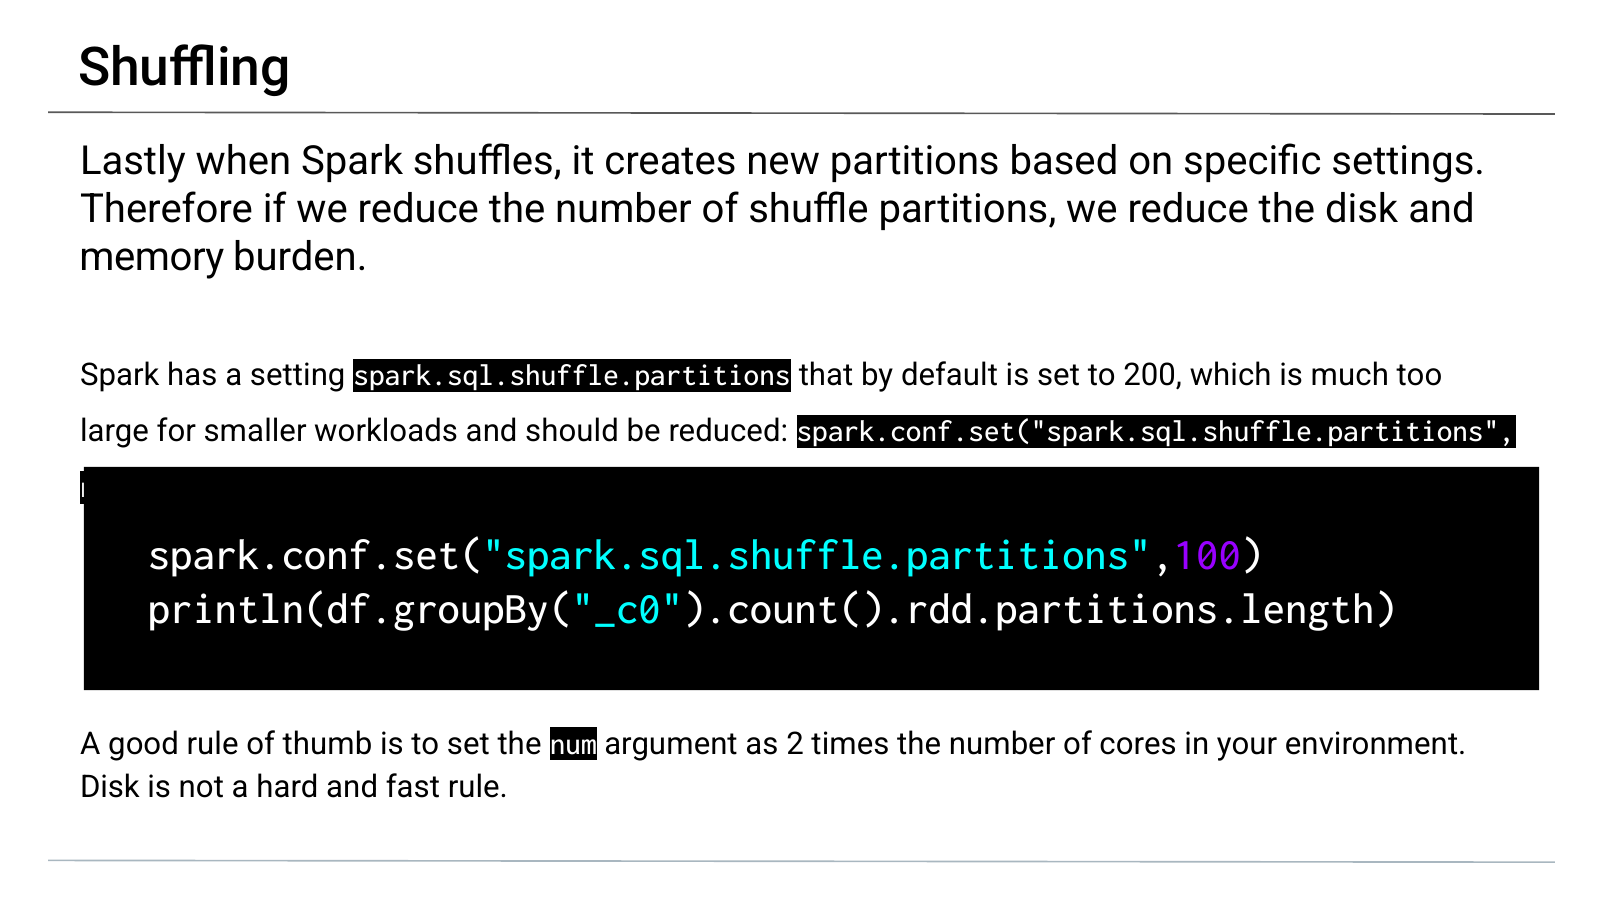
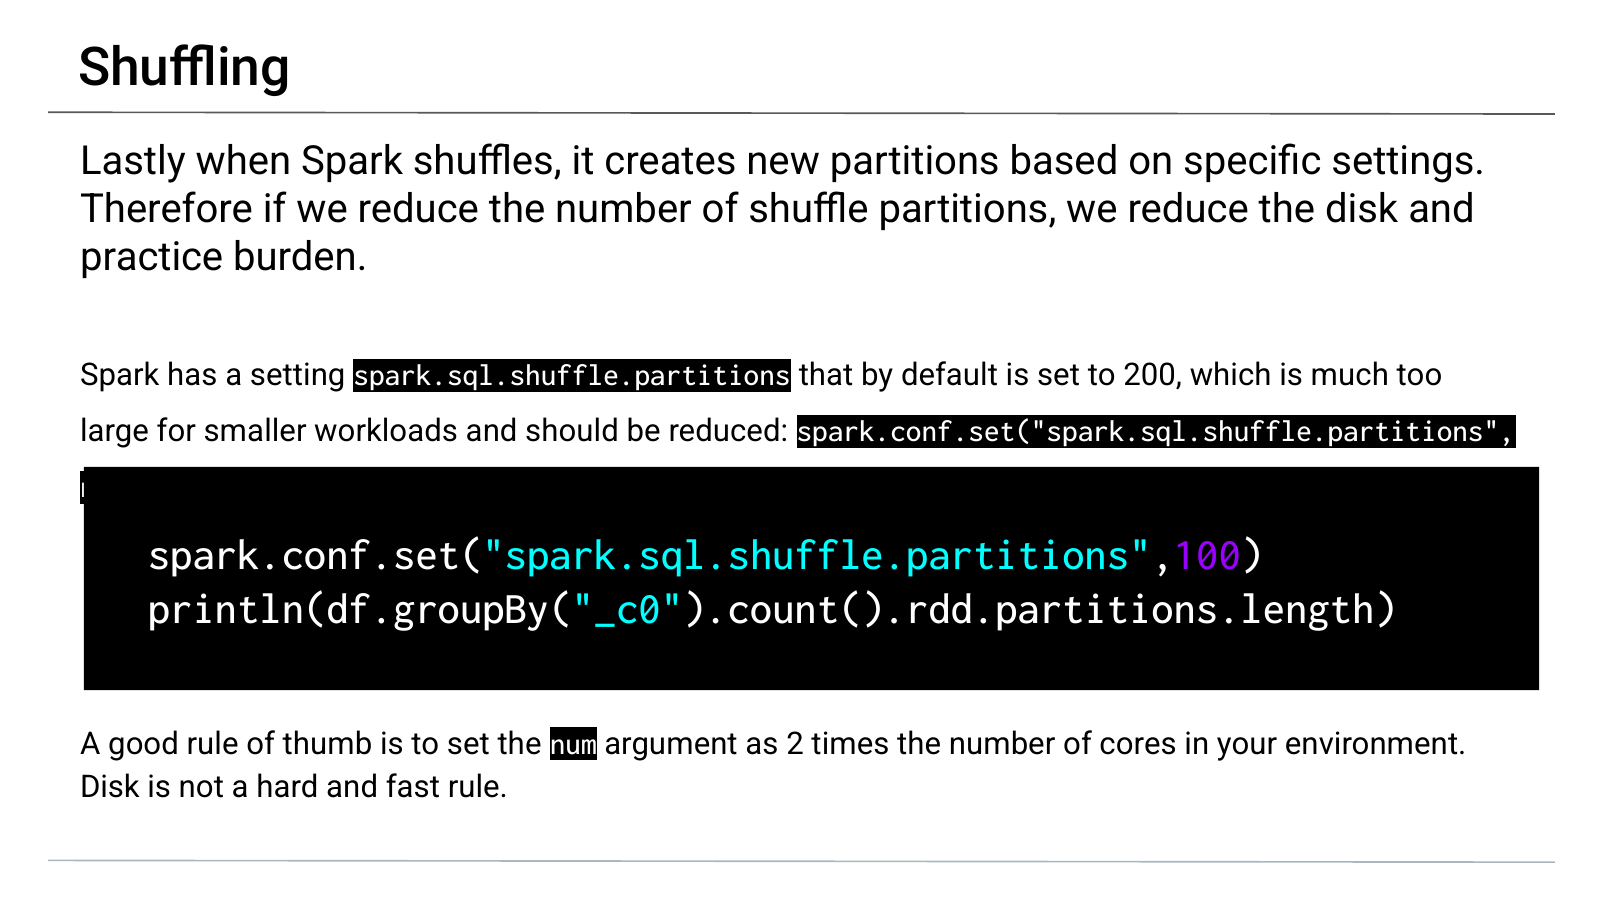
memory: memory -> practice
